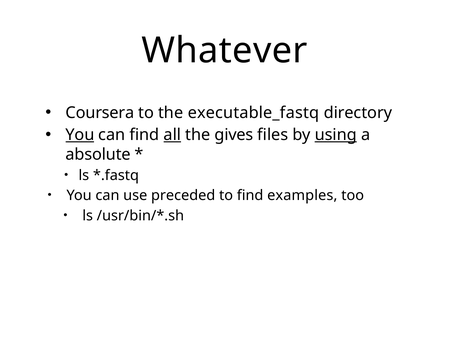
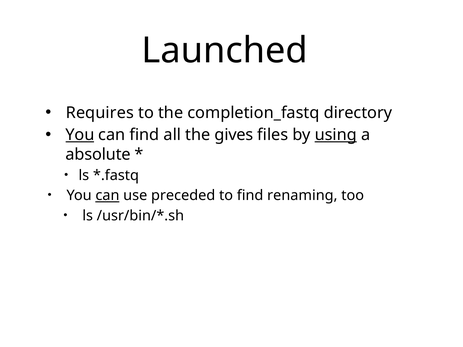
Whatever: Whatever -> Launched
Coursera: Coursera -> Requires
executable_fastq: executable_fastq -> completion_fastq
all underline: present -> none
can at (107, 196) underline: none -> present
examples: examples -> renaming
